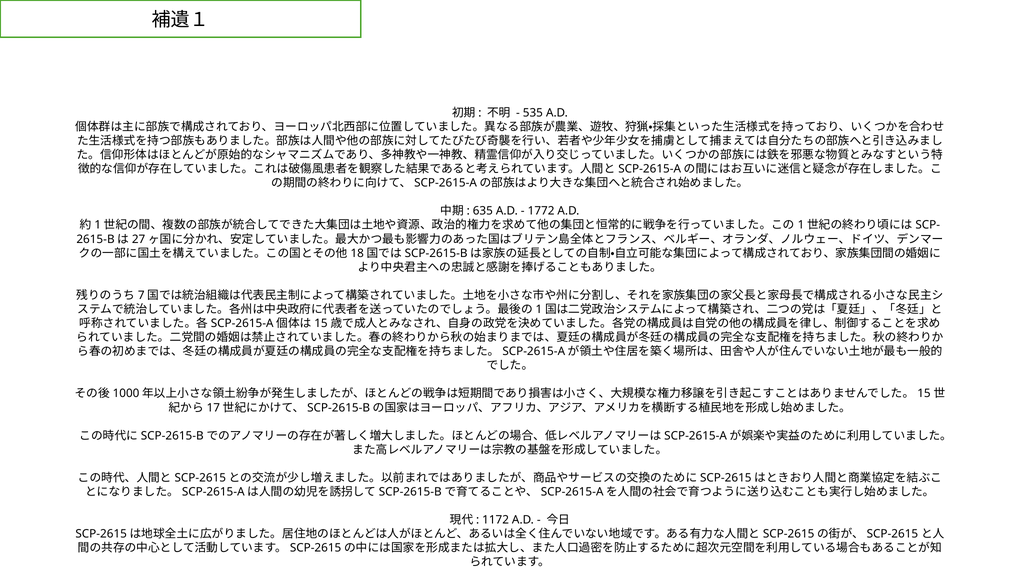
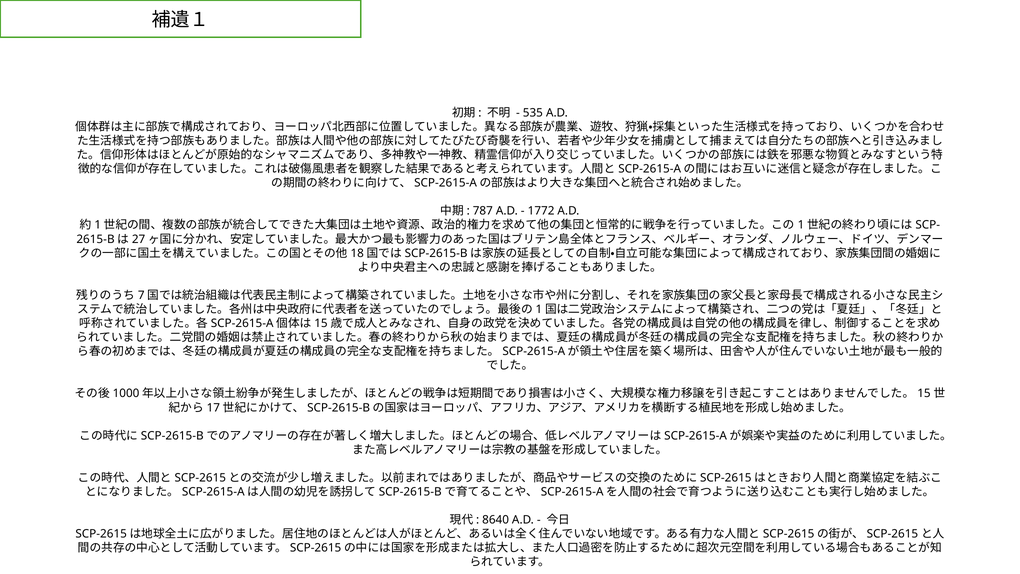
635: 635 -> 787
1172: 1172 -> 8640
